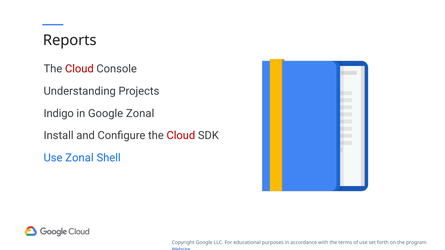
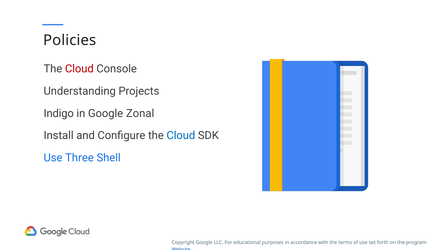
Reports: Reports -> Policies
Cloud at (181, 136) colour: red -> blue
Use Zonal: Zonal -> Three
